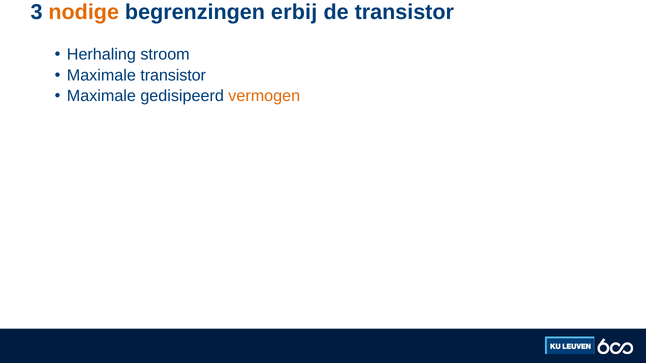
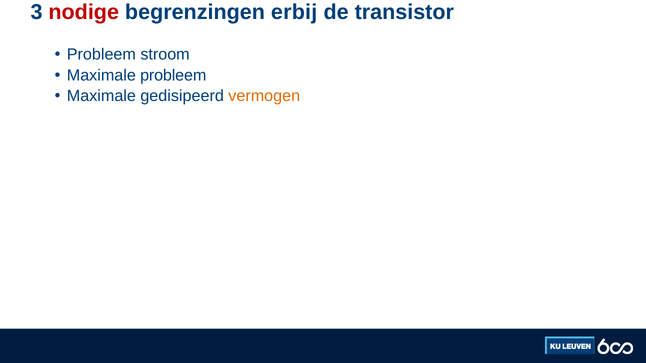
nodige colour: orange -> red
Herhaling at (101, 55): Herhaling -> Probleem
Maximale transistor: transistor -> probleem
